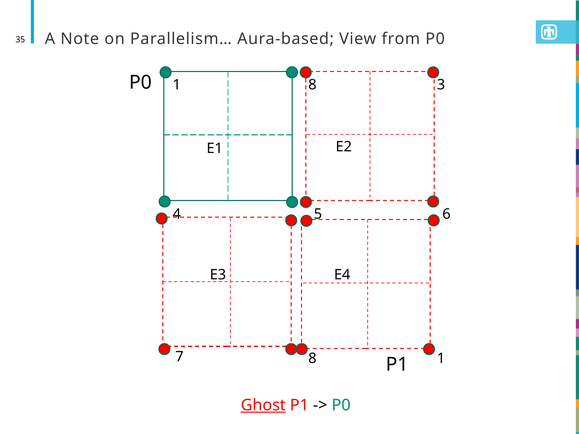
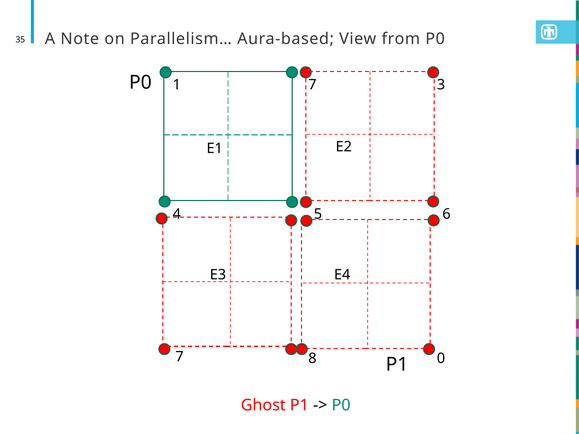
1 8: 8 -> 7
8 1: 1 -> 0
Ghost underline: present -> none
